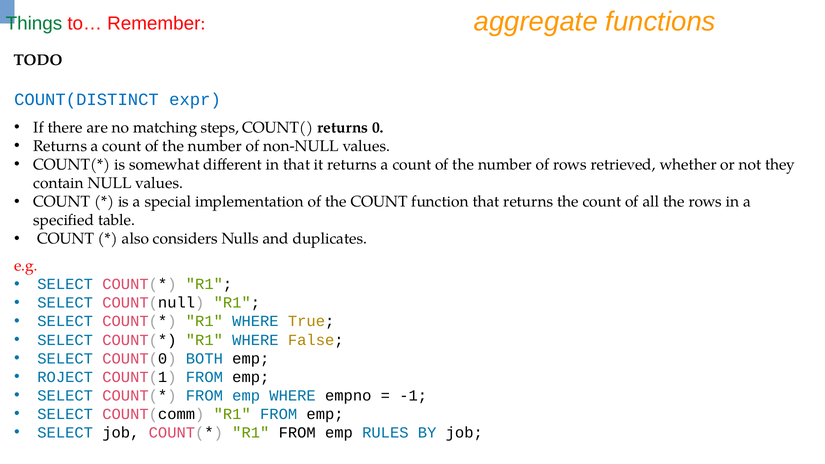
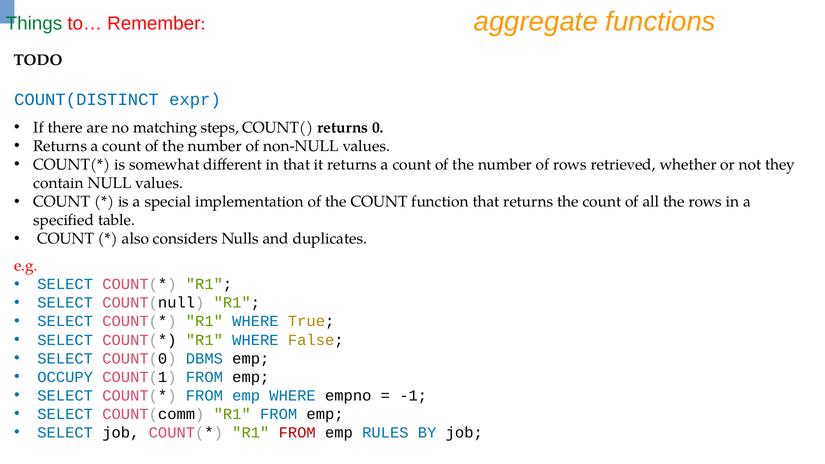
BOTH: BOTH -> DBMS
ROJECT: ROJECT -> OCCUPY
FROM at (297, 433) colour: black -> red
